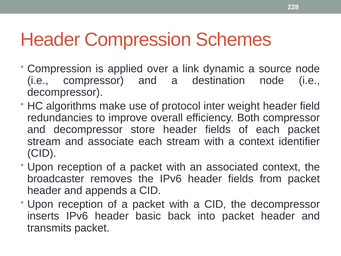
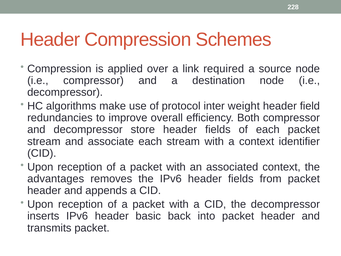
dynamic: dynamic -> required
broadcaster: broadcaster -> advantages
